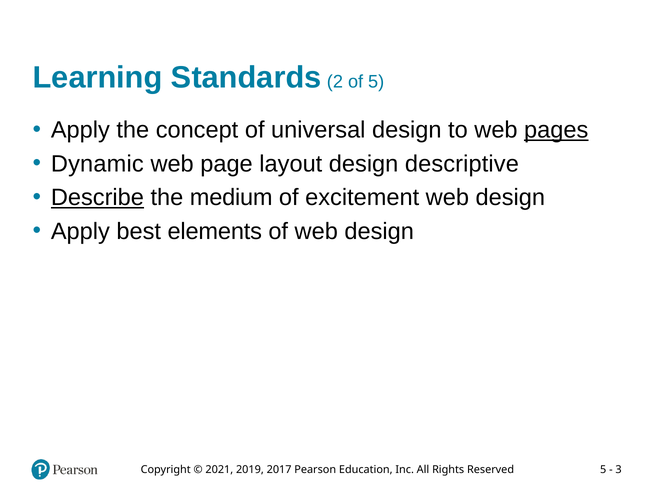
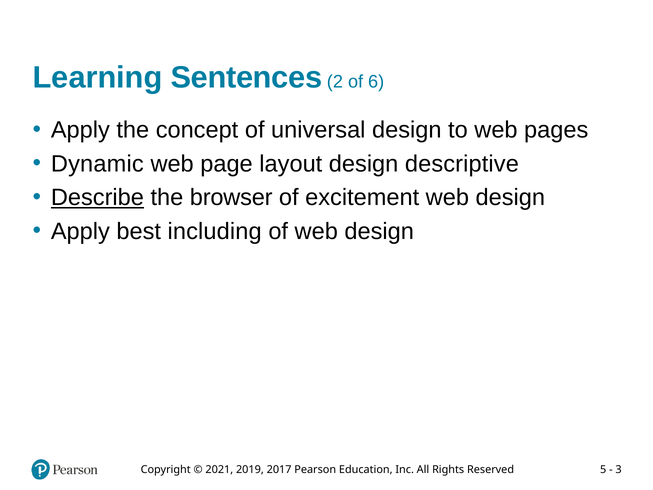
Standards: Standards -> Sentences
of 5: 5 -> 6
pages underline: present -> none
medium: medium -> browser
elements: elements -> including
